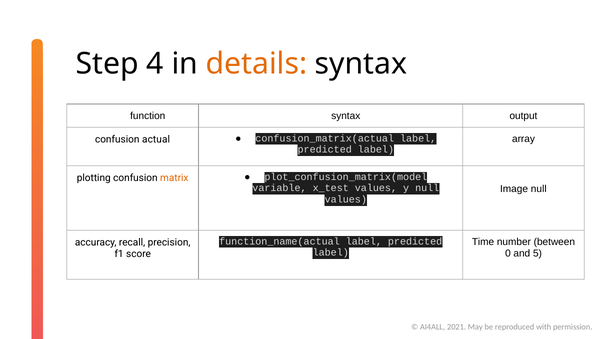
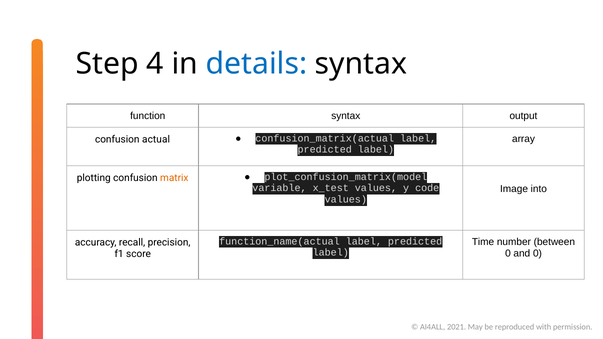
details colour: orange -> blue
Image null: null -> into
y null: null -> code
and 5: 5 -> 0
